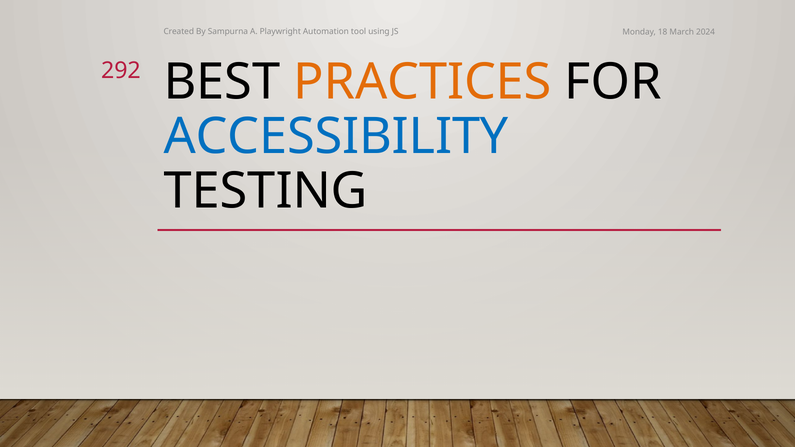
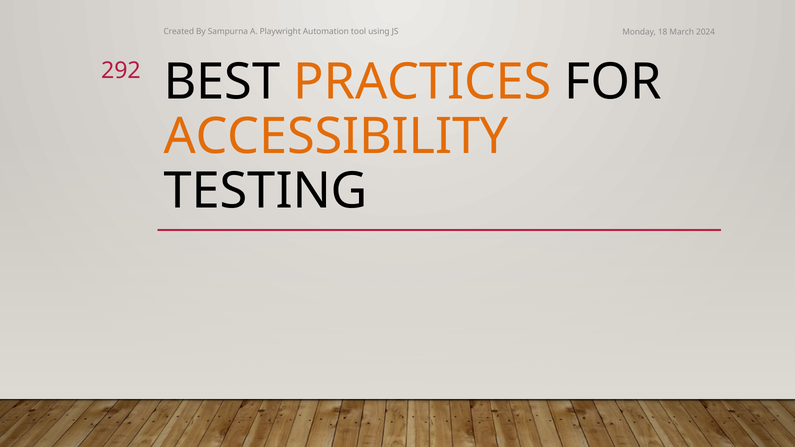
ACCESSIBILITY colour: blue -> orange
